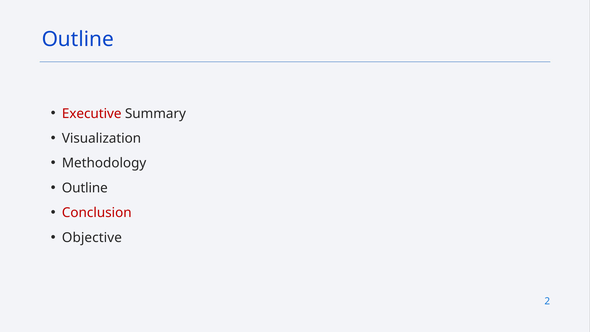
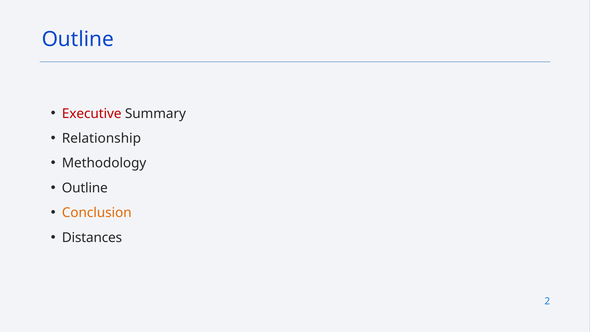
Visualization: Visualization -> Relationship
Conclusion colour: red -> orange
Objective: Objective -> Distances
